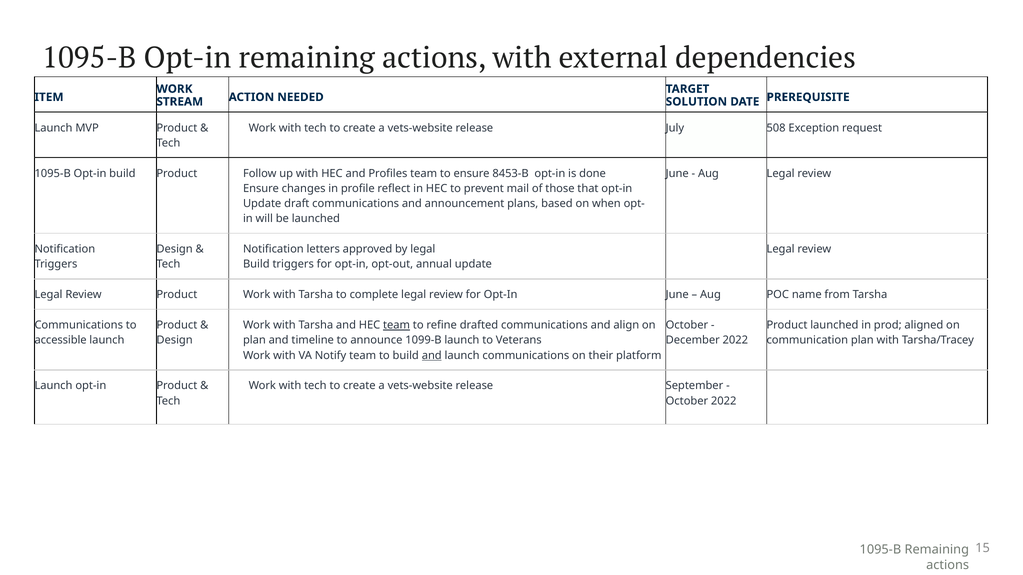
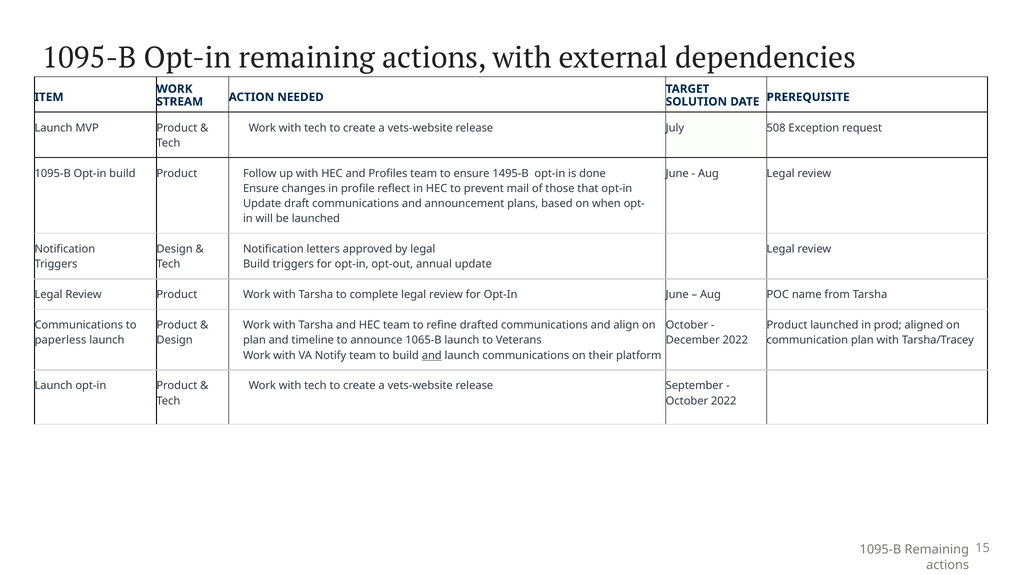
8453-B: 8453-B -> 1495-B
team at (397, 325) underline: present -> none
accessible: accessible -> paperless
1099-B: 1099-B -> 1065-B
